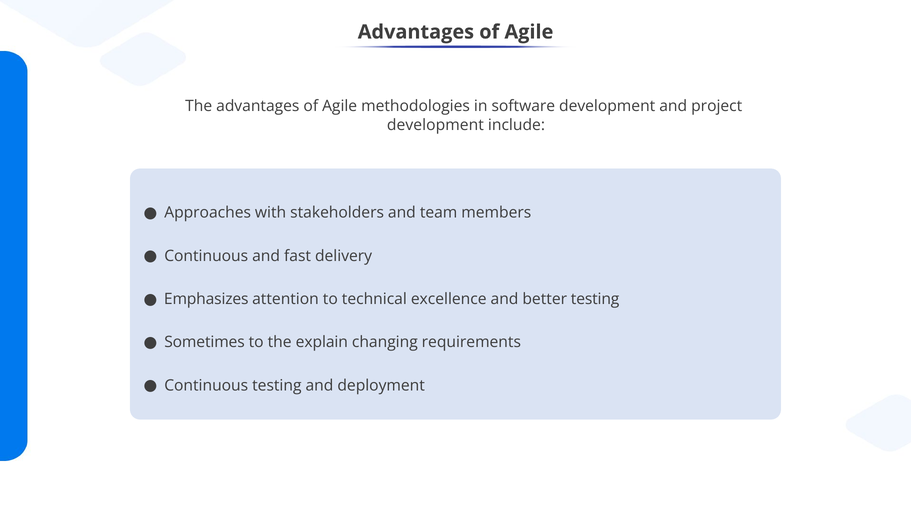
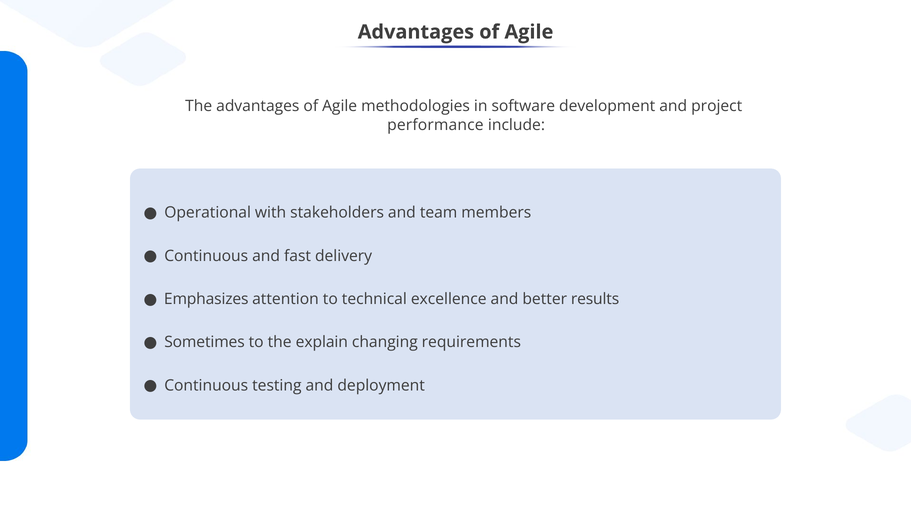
development at (435, 125): development -> performance
Approaches: Approaches -> Operational
better testing: testing -> results
